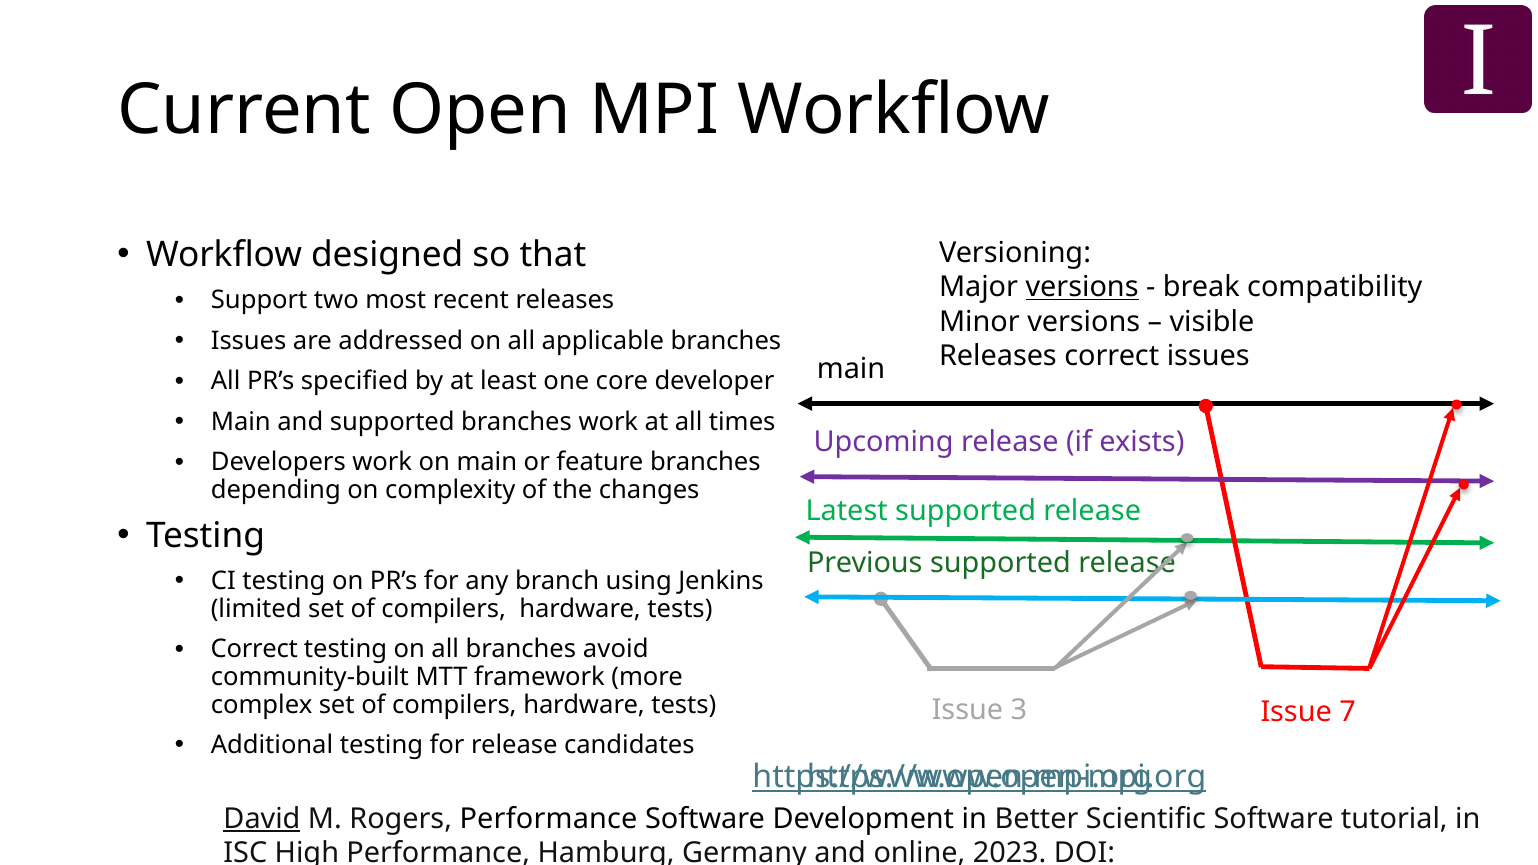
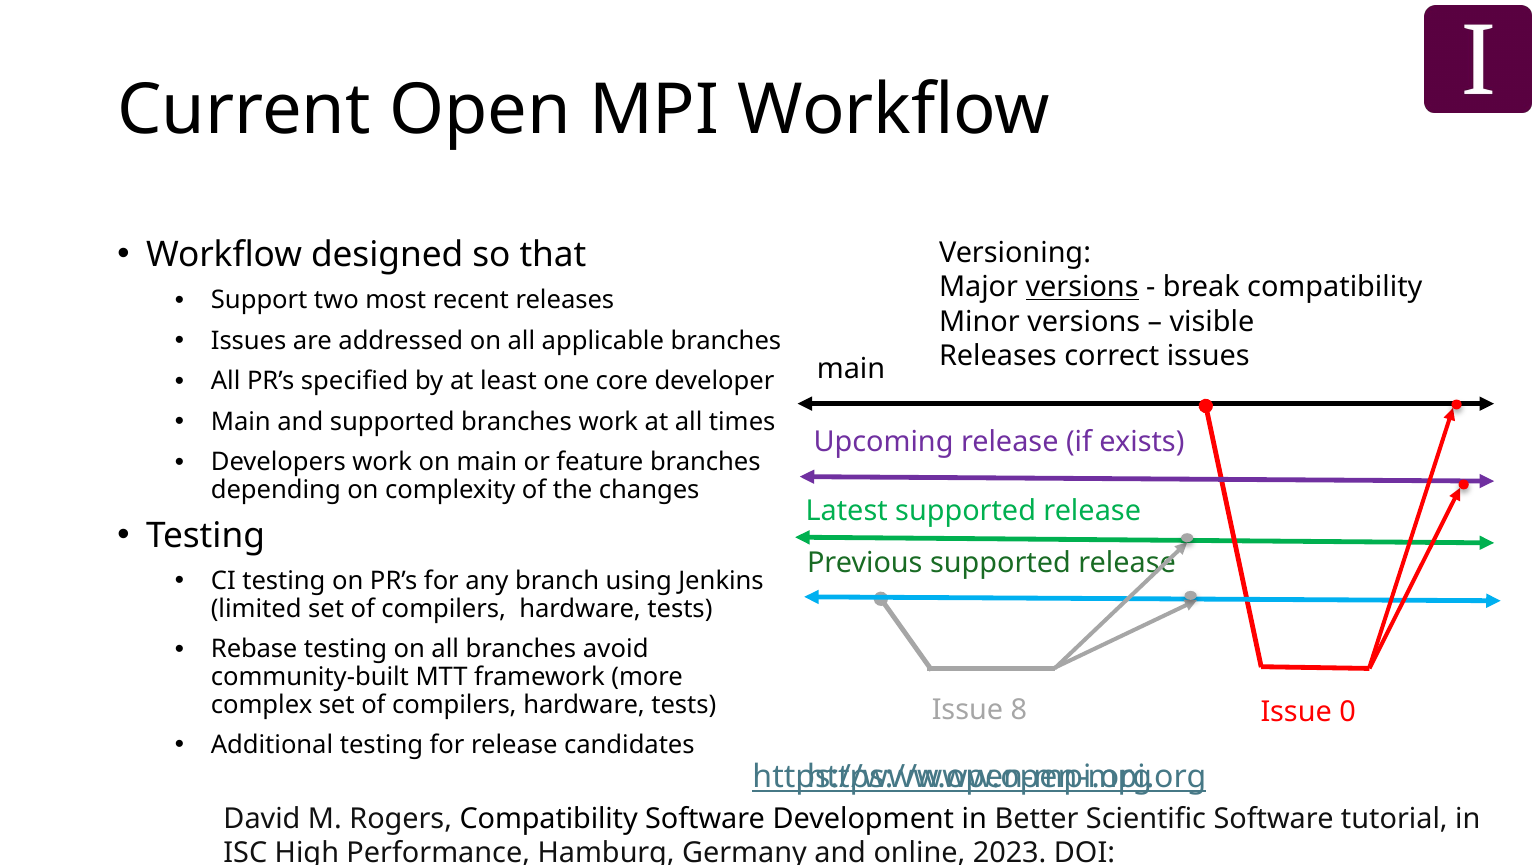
Correct at (254, 650): Correct -> Rebase
3: 3 -> 8
7: 7 -> 0
David underline: present -> none
Rogers Performance: Performance -> Compatibility
